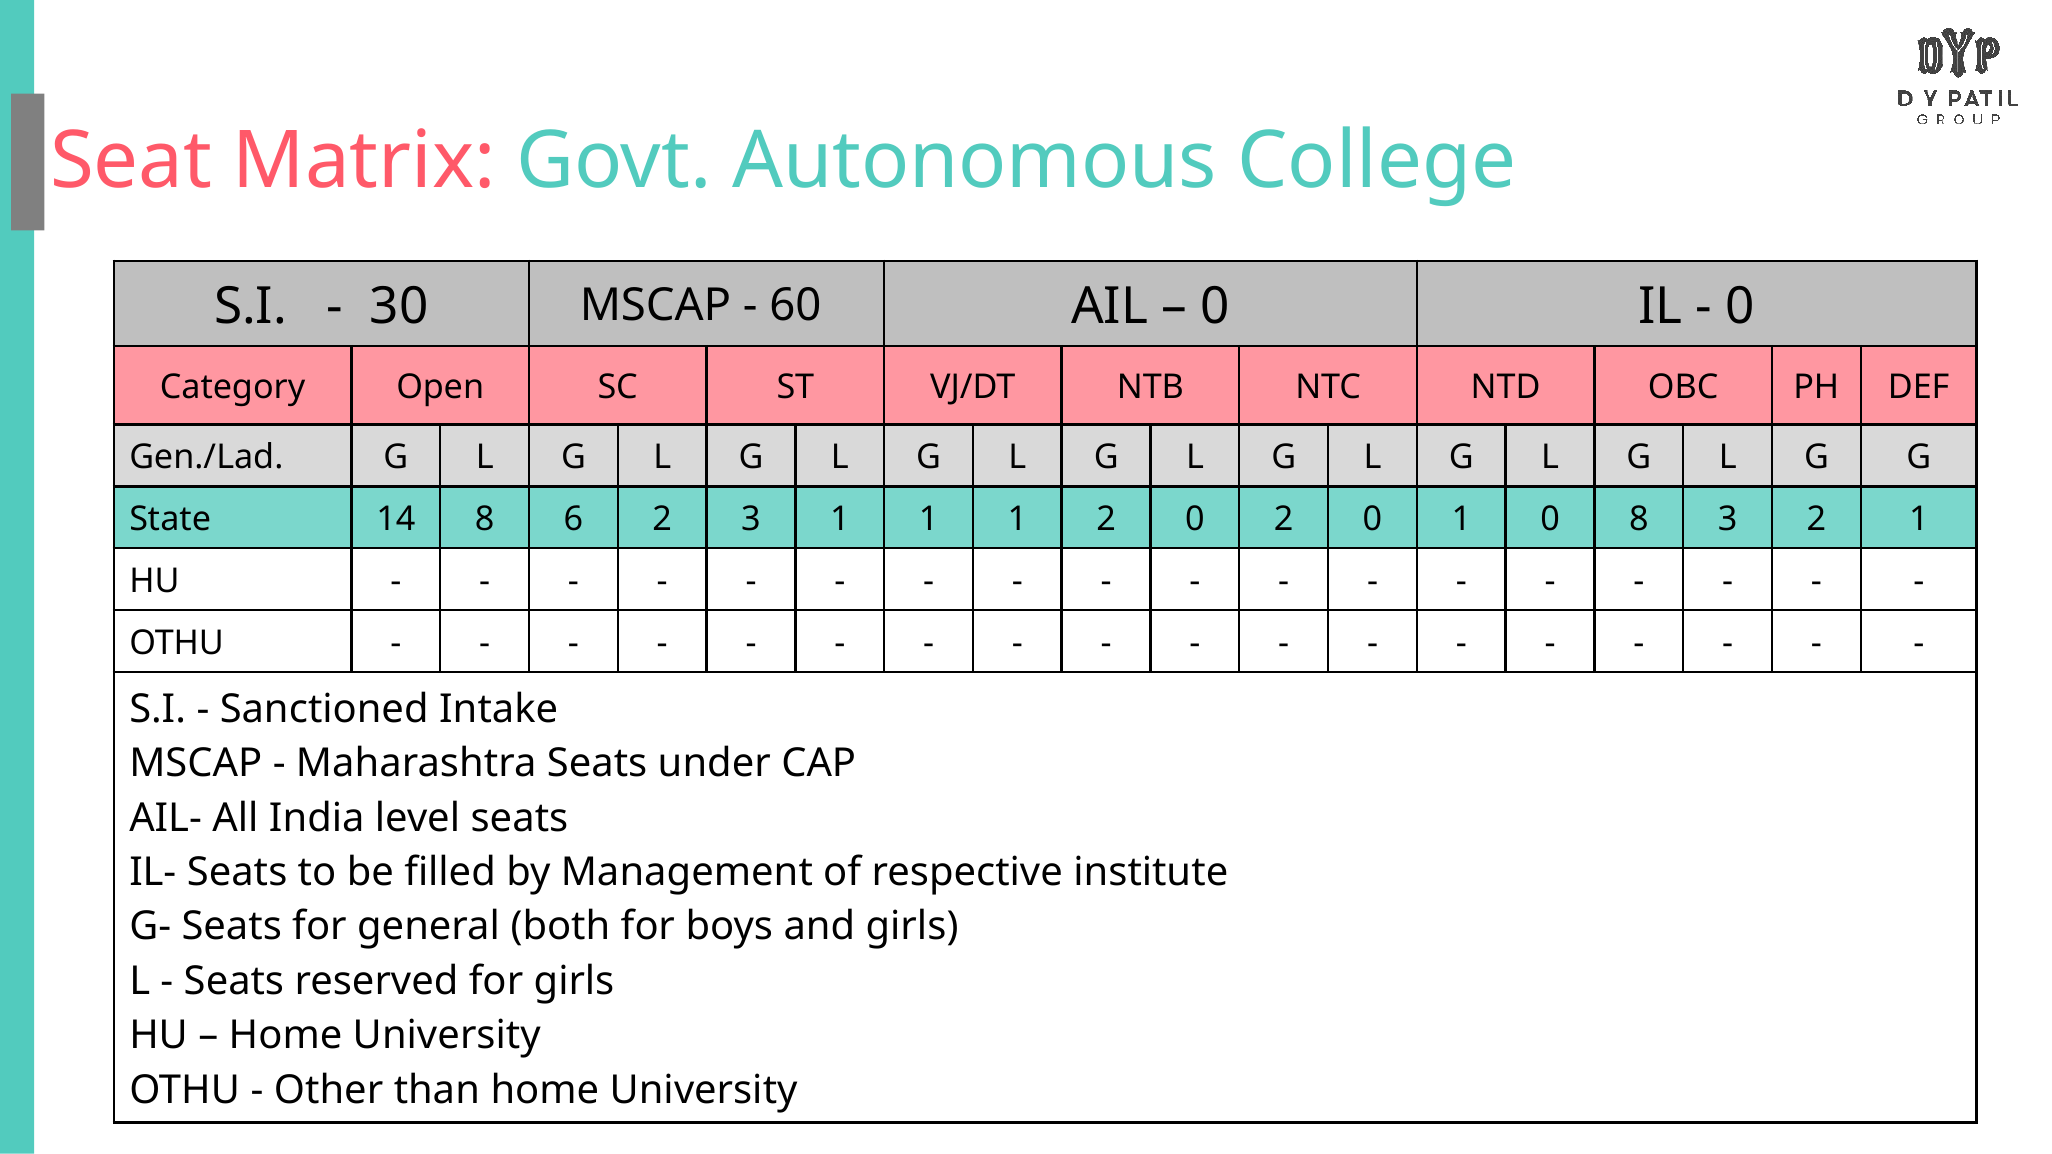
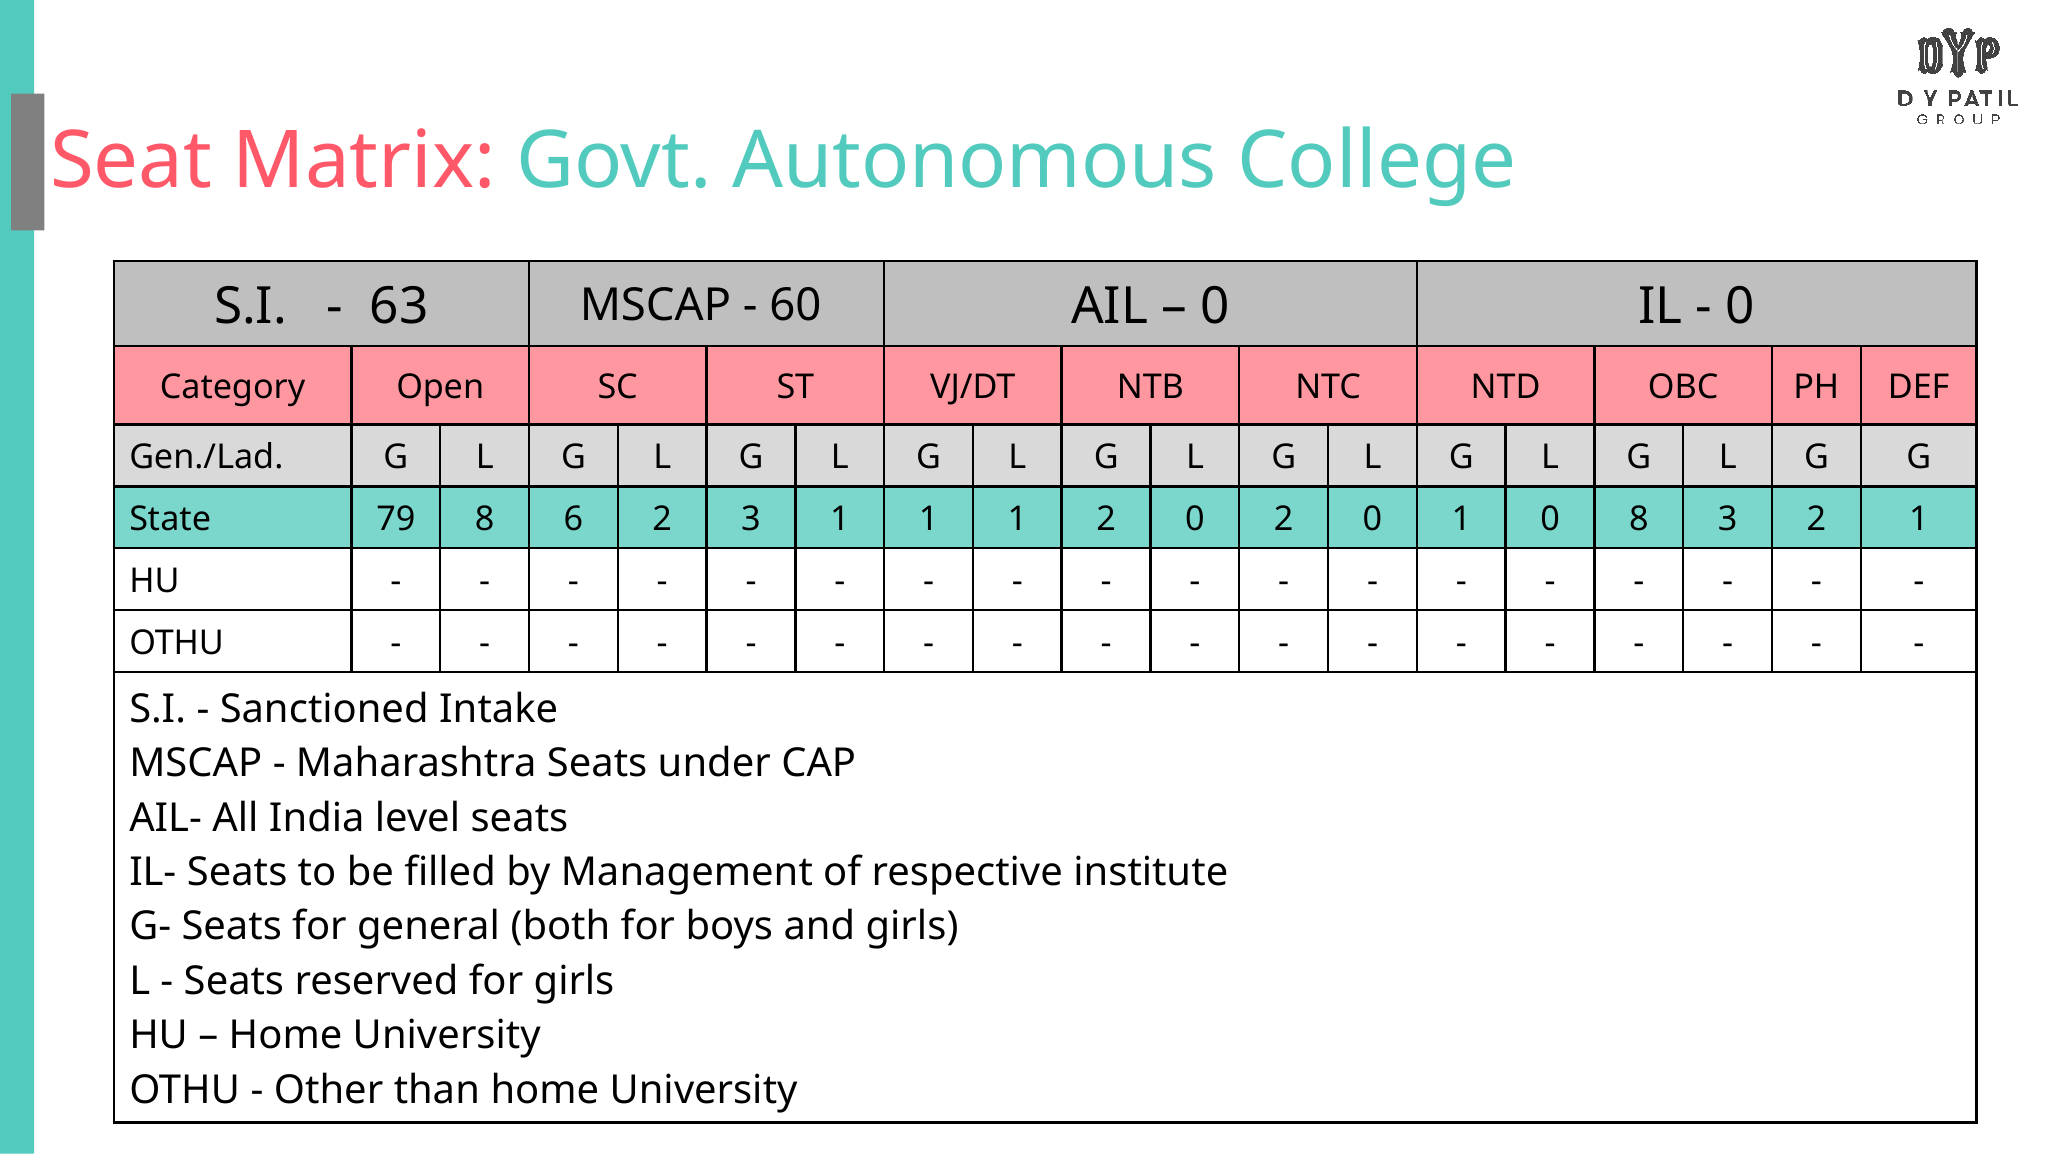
30: 30 -> 63
14: 14 -> 79
